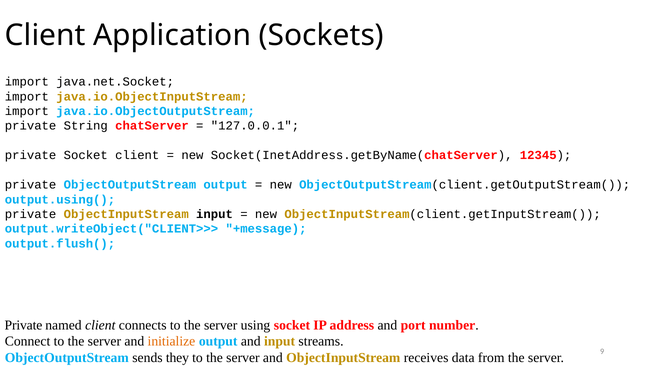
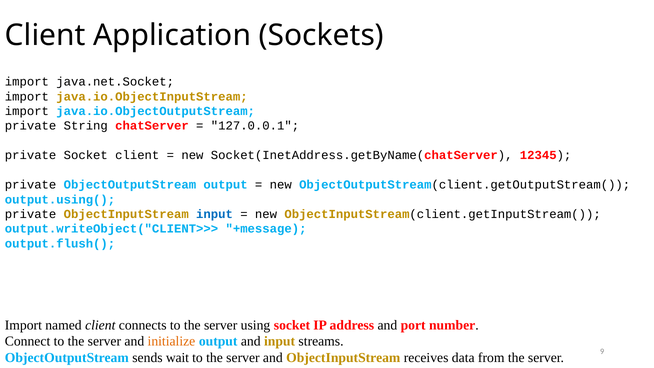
input at (215, 214) colour: black -> blue
Private at (23, 325): Private -> Import
they: they -> wait
